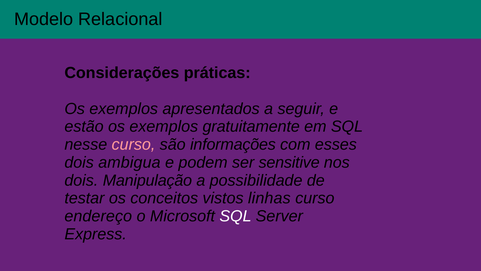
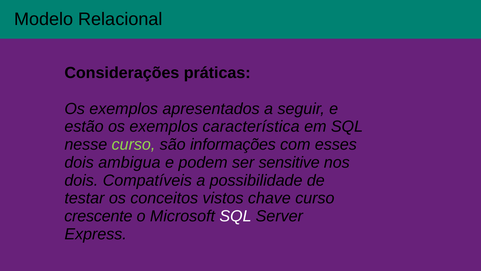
gratuitamente: gratuitamente -> característica
curso at (133, 144) colour: pink -> light green
Manipulação: Manipulação -> Compatíveis
linhas: linhas -> chave
endereço: endereço -> crescente
